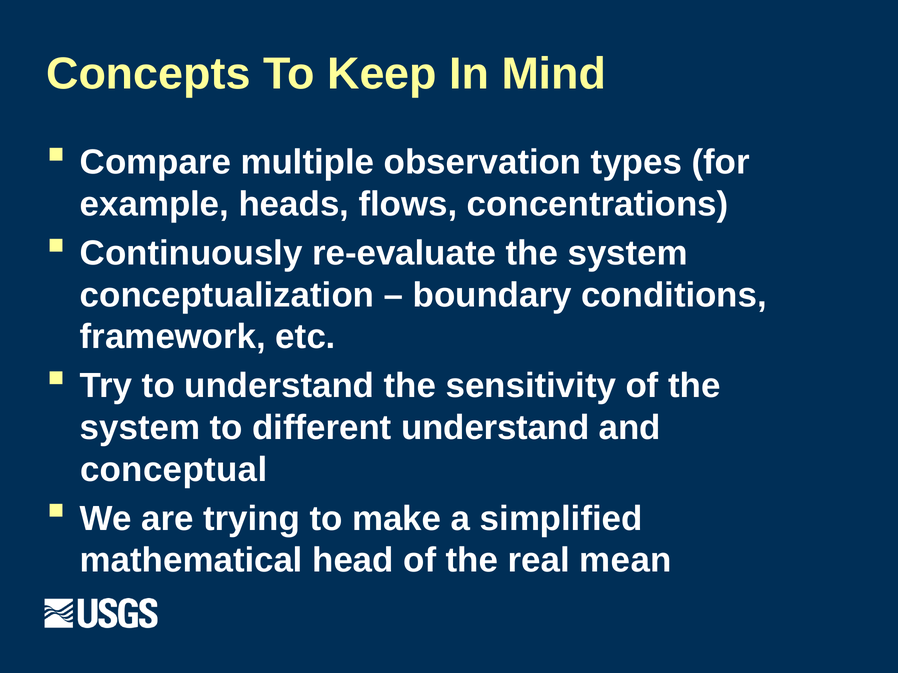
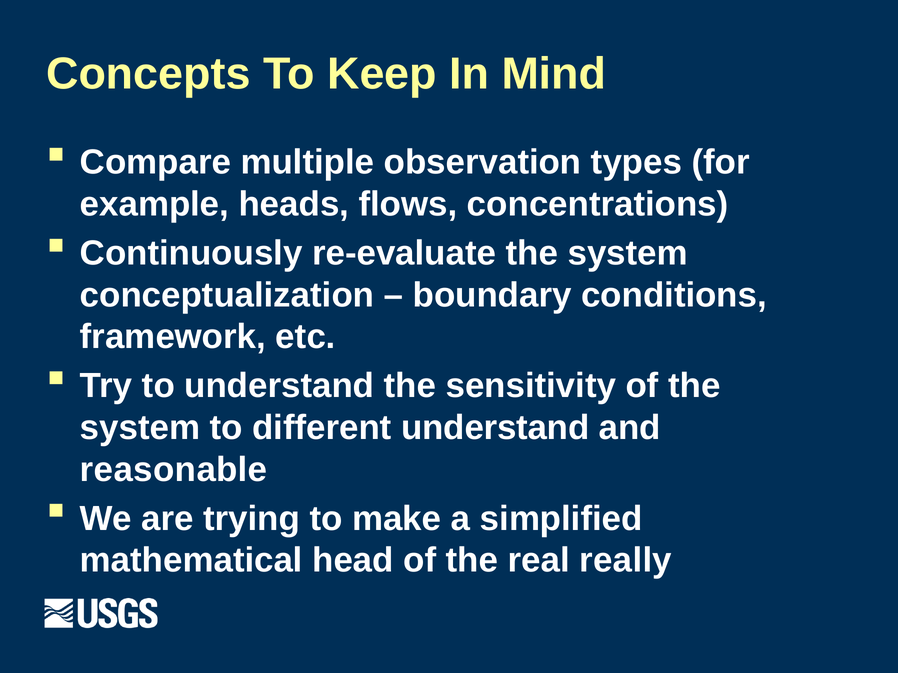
conceptual: conceptual -> reasonable
mean: mean -> really
